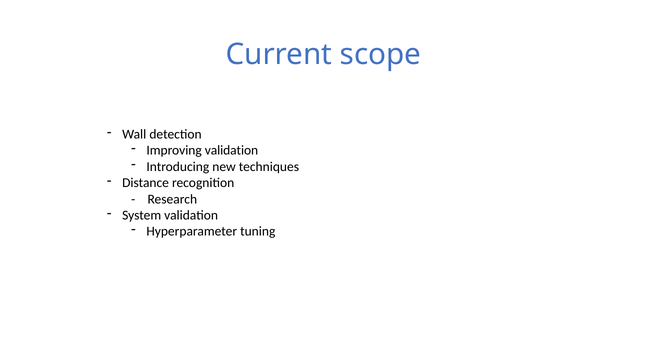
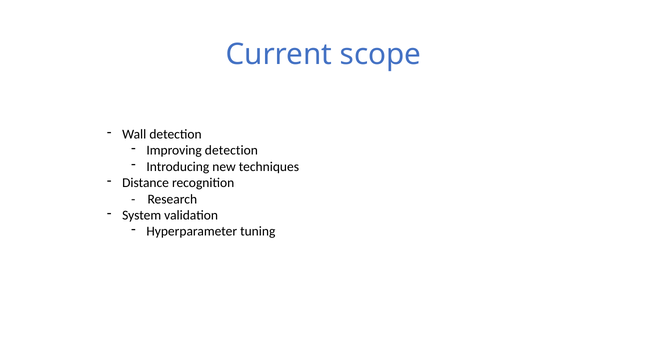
Improving validation: validation -> detection
